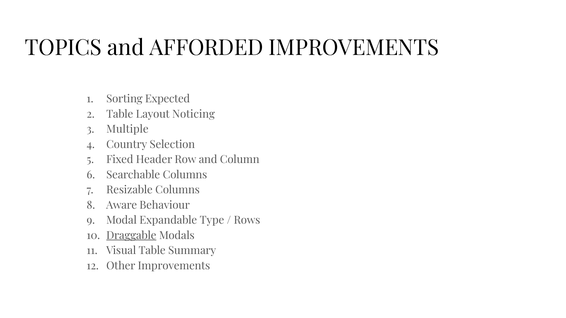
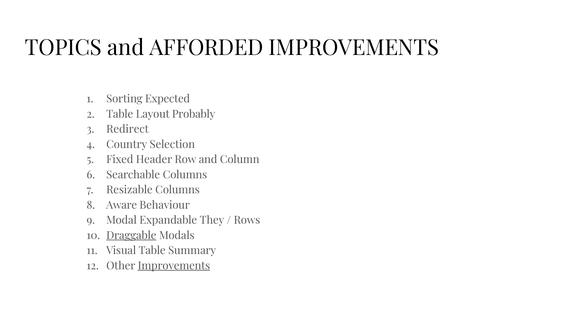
Noticing: Noticing -> Probably
Multiple: Multiple -> Redirect
Type: Type -> They
Improvements at (174, 266) underline: none -> present
